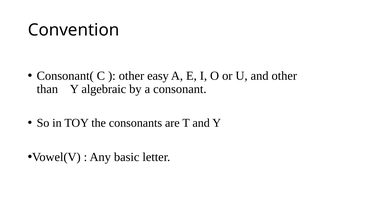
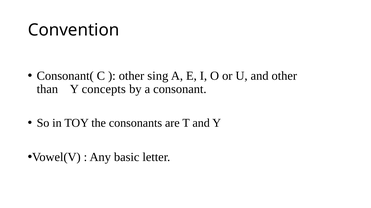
easy: easy -> sing
algebraic: algebraic -> concepts
